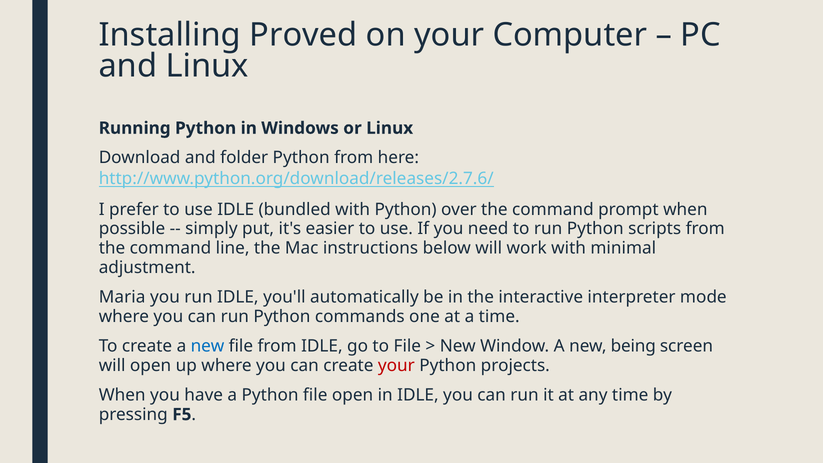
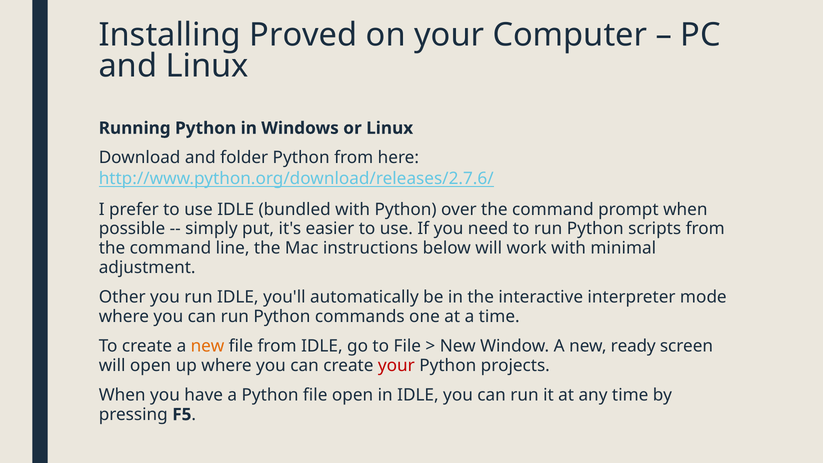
Maria: Maria -> Other
new at (208, 346) colour: blue -> orange
being: being -> ready
